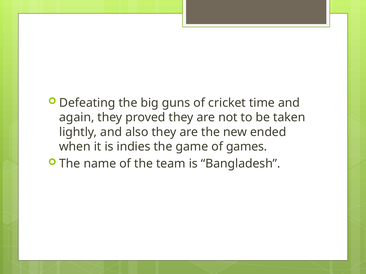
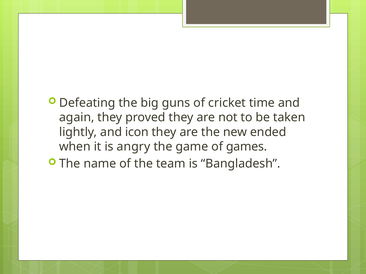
also: also -> icon
indies: indies -> angry
